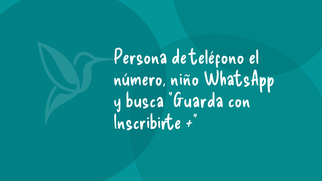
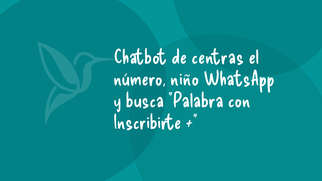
Persona: Persona -> Chatbot
teléfono: teléfono -> centras
Guarda: Guarda -> Palabra
